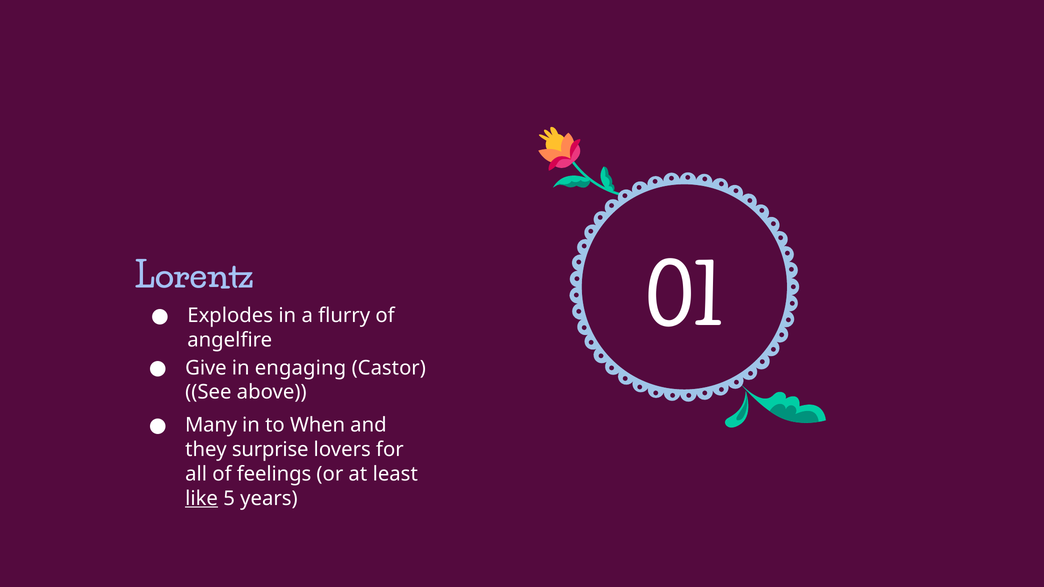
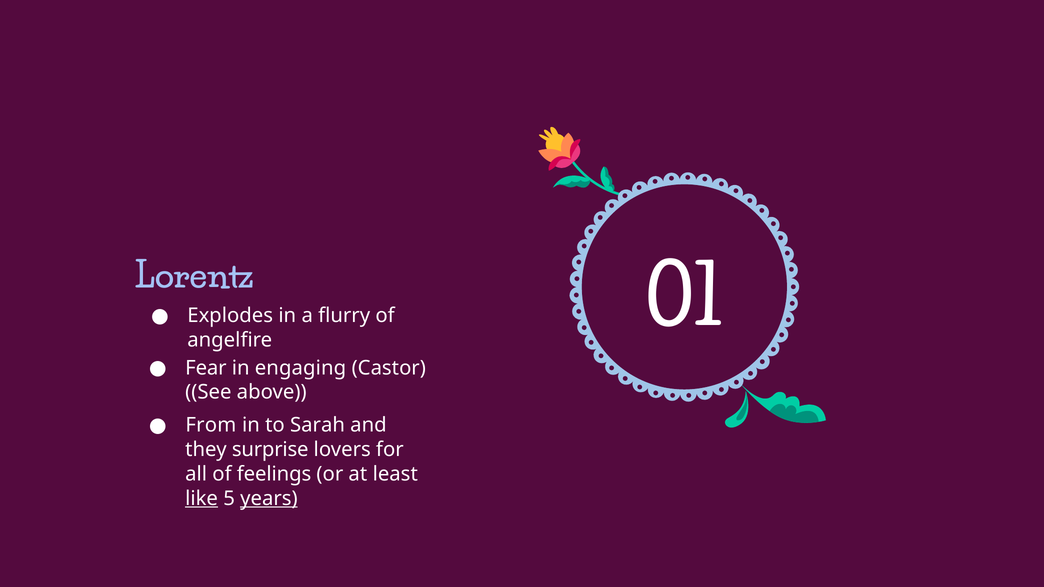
Give: Give -> Fear
Many: Many -> From
When: When -> Sarah
years underline: none -> present
